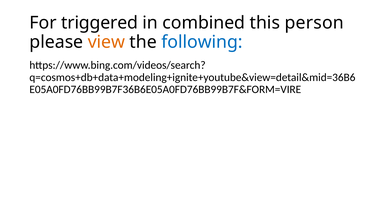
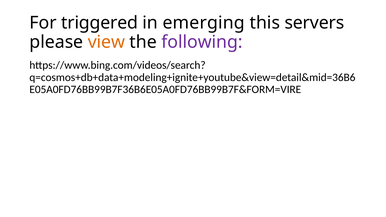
combined: combined -> emerging
person: person -> servers
following colour: blue -> purple
